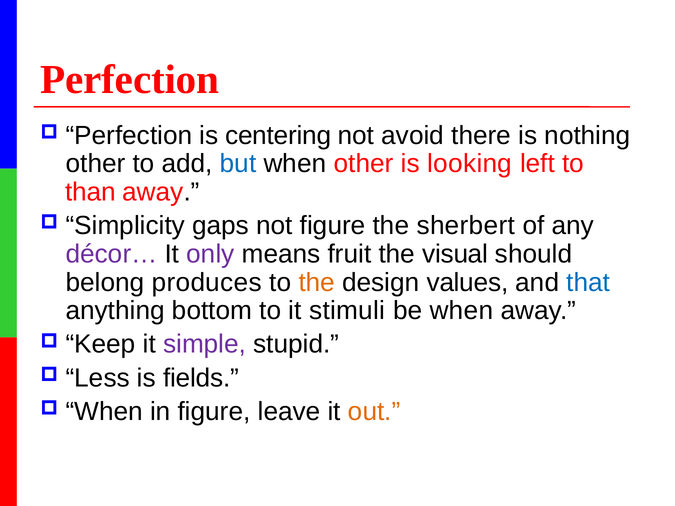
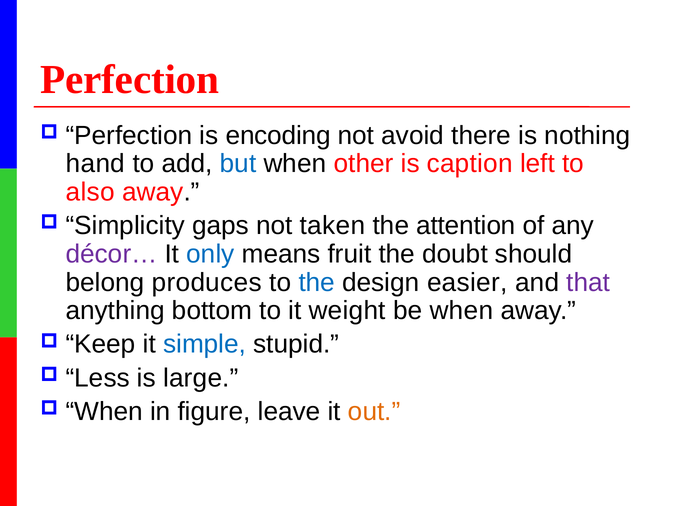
centering: centering -> encoding
other at (96, 164): other -> hand
looking: looking -> caption
than: than -> also
not figure: figure -> taken
sherbert: sherbert -> attention
only colour: purple -> blue
visual: visual -> doubt
the at (317, 283) colour: orange -> blue
values: values -> easier
that colour: blue -> purple
stimuli: stimuli -> weight
simple colour: purple -> blue
fields: fields -> large
